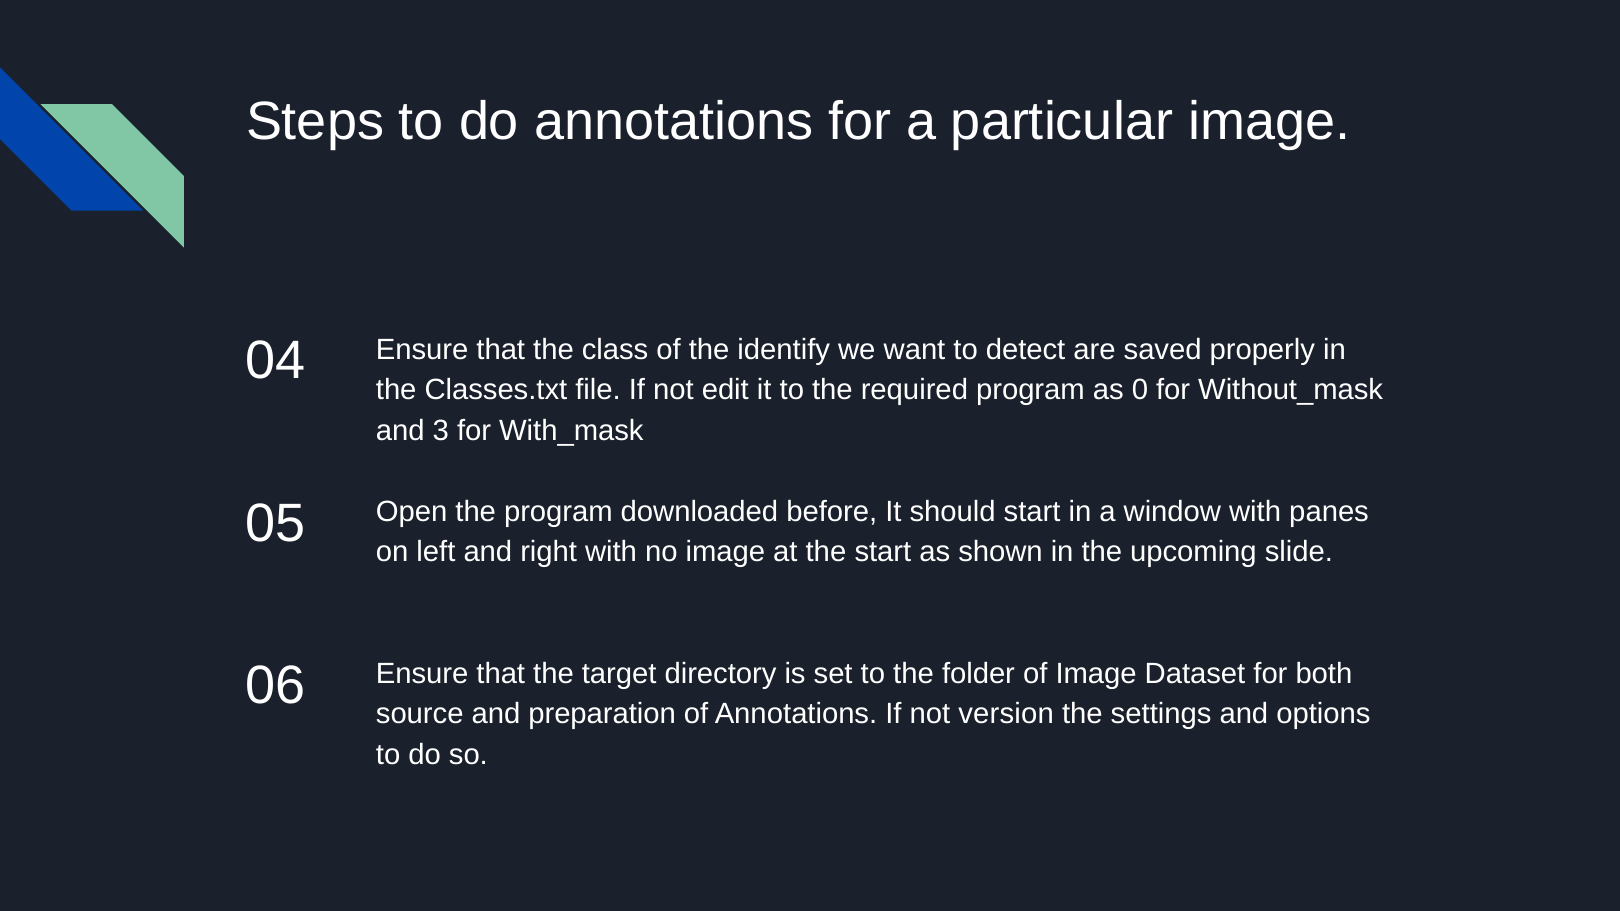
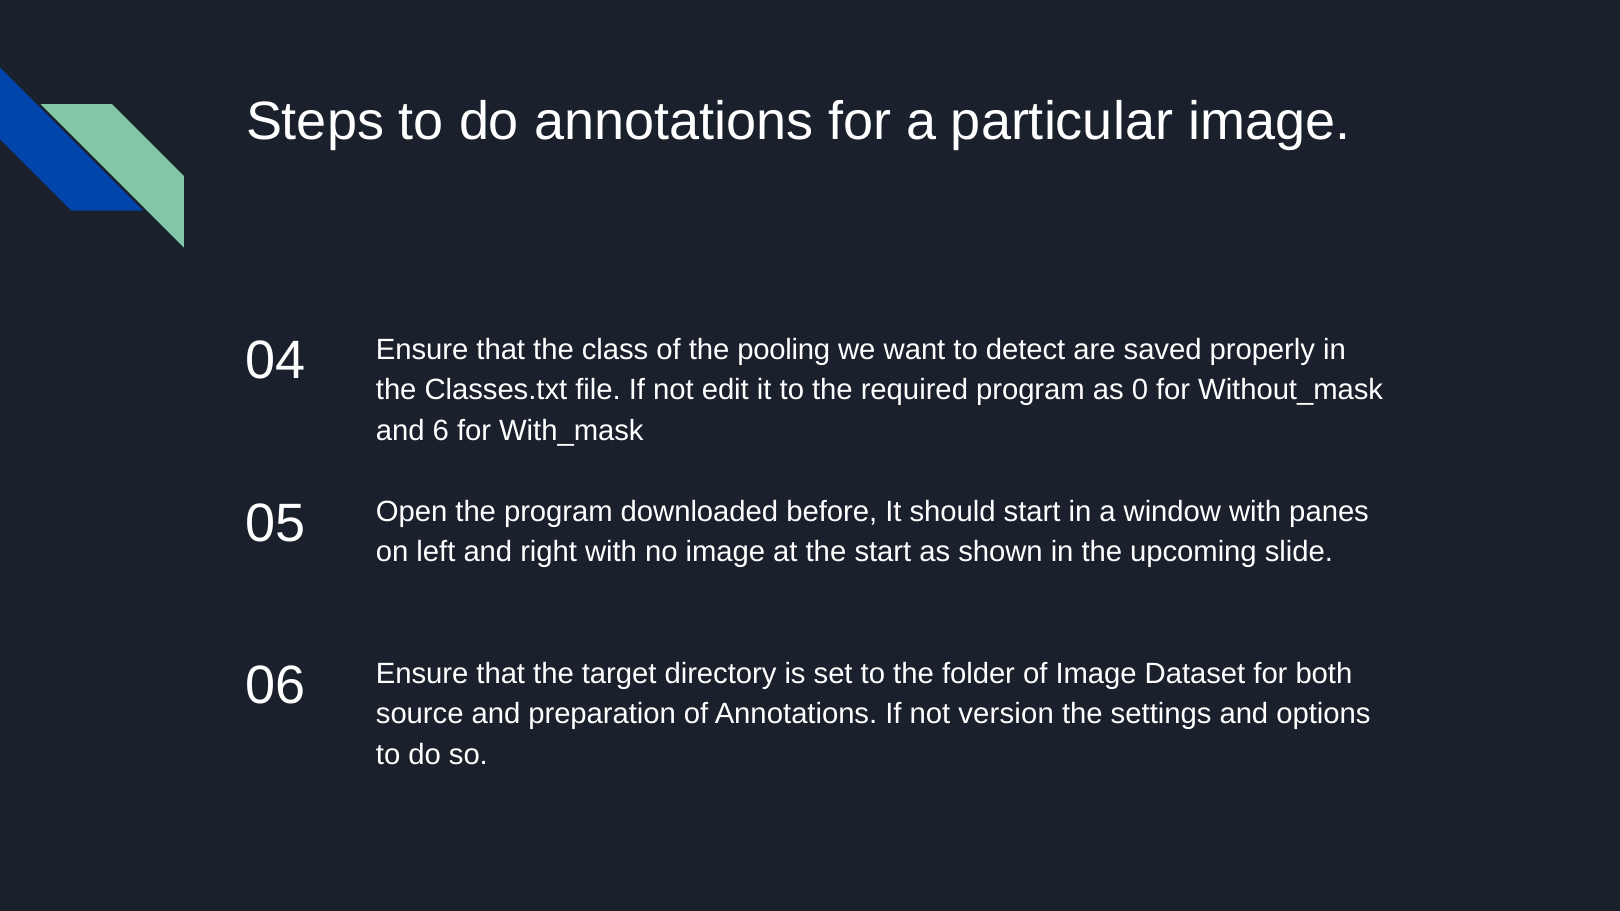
identify: identify -> pooling
3: 3 -> 6
